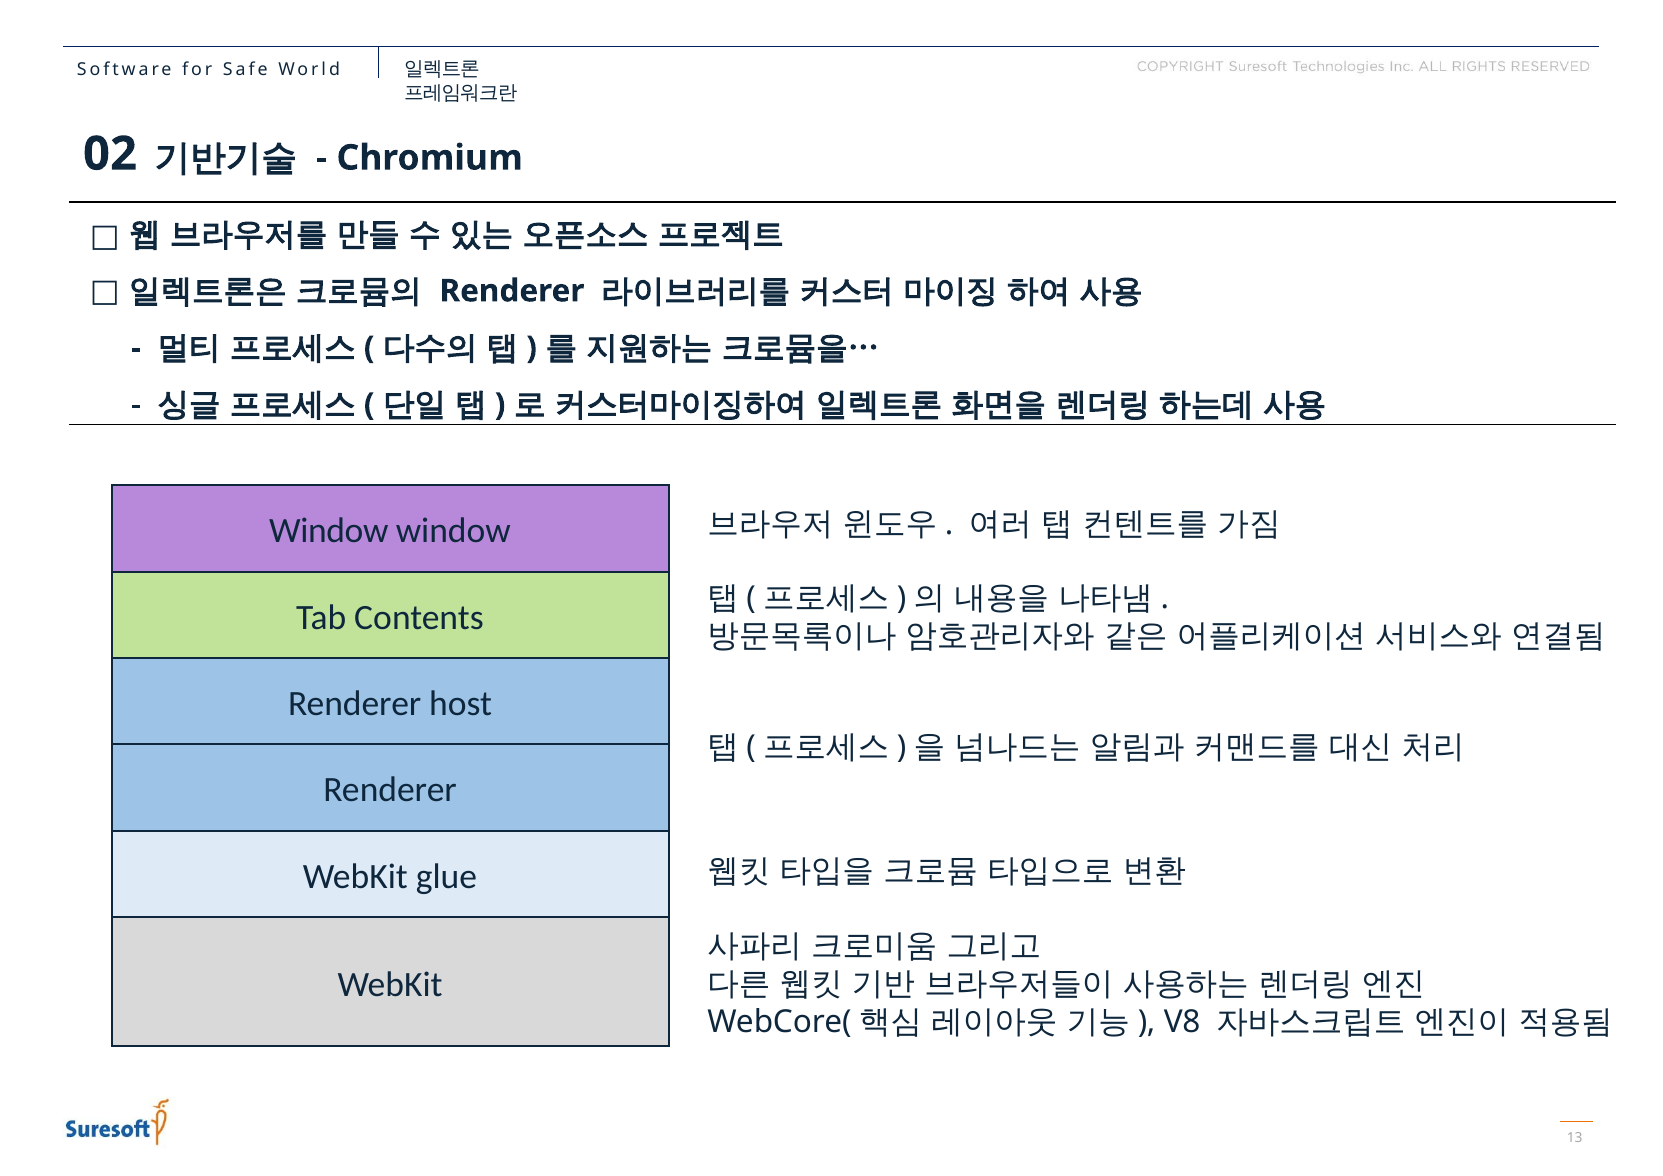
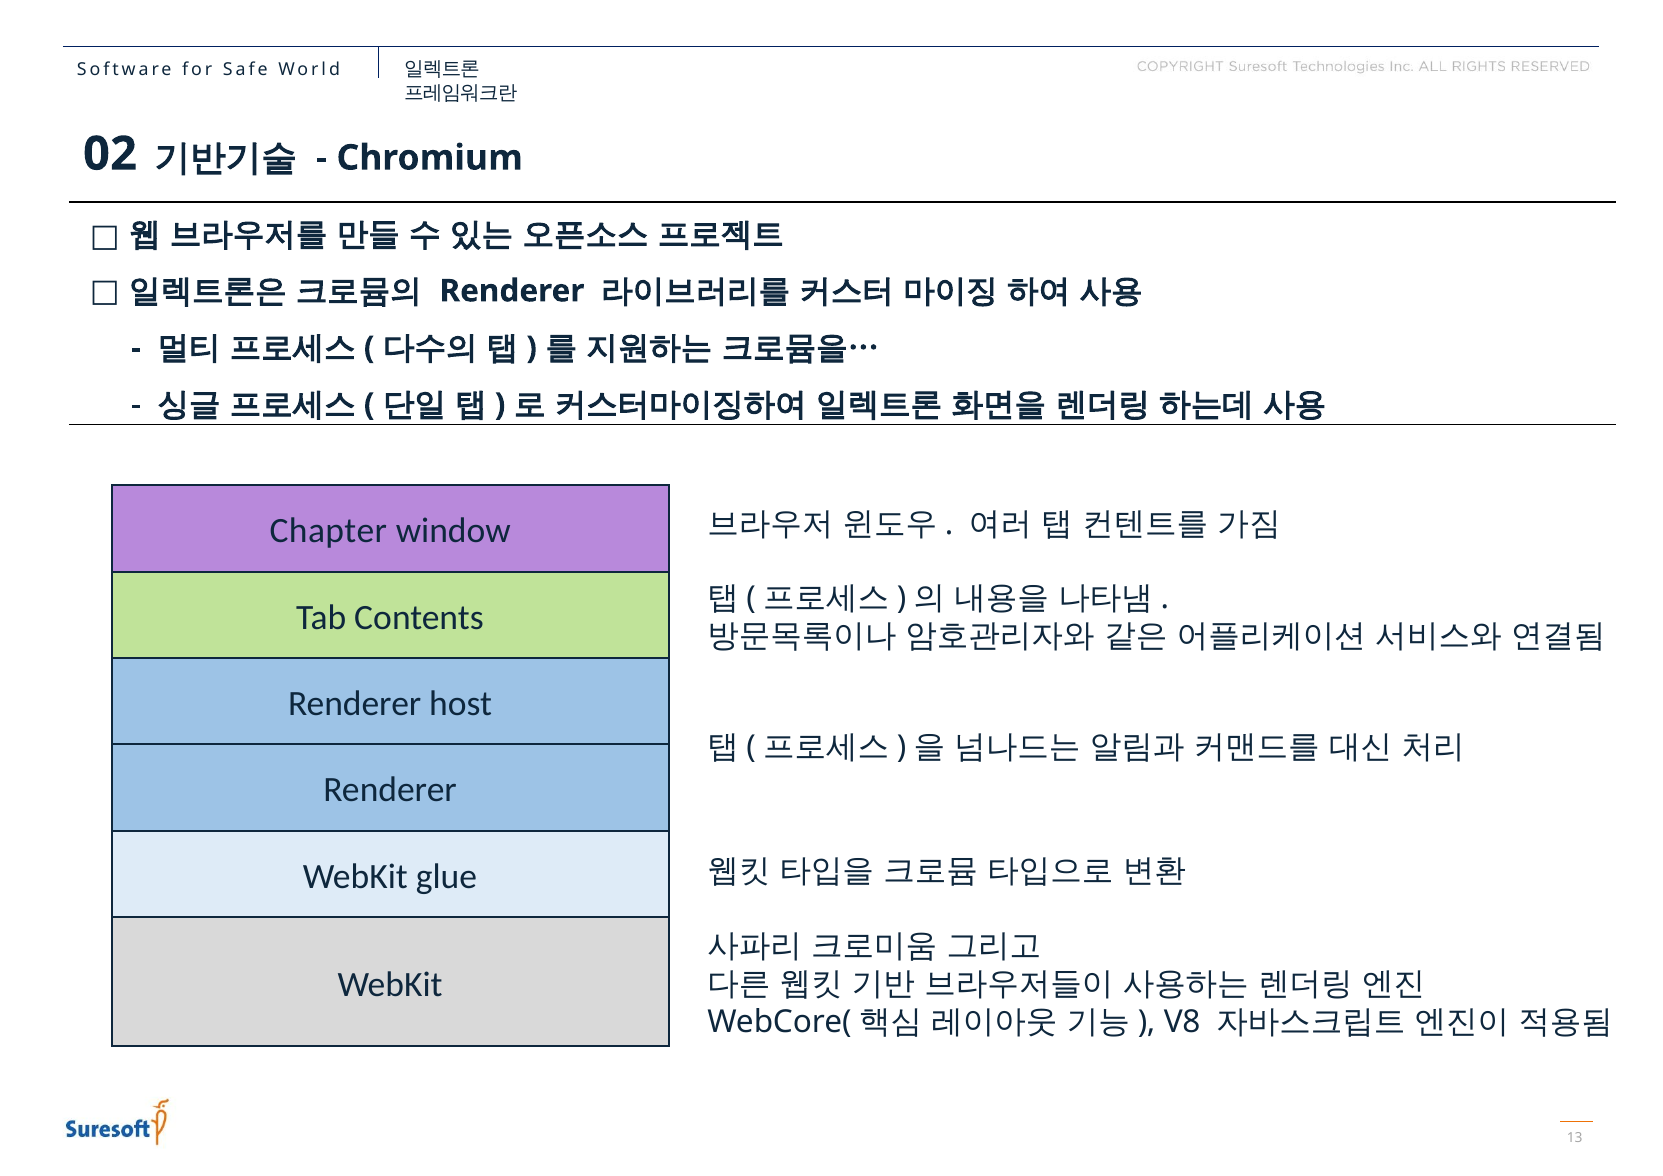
Window at (329, 531): Window -> Chapter
